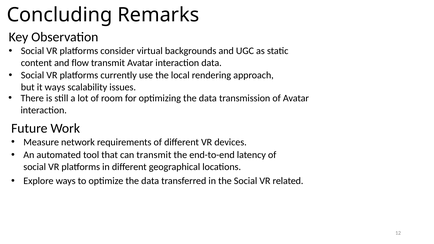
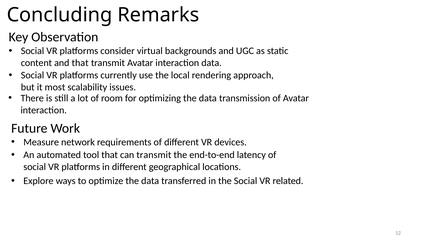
and flow: flow -> that
it ways: ways -> most
